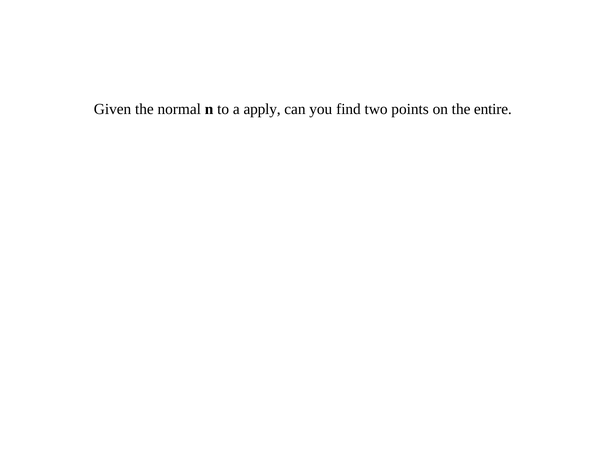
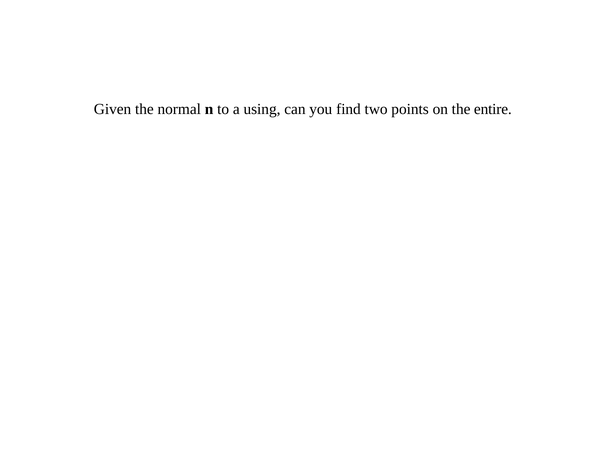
apply: apply -> using
